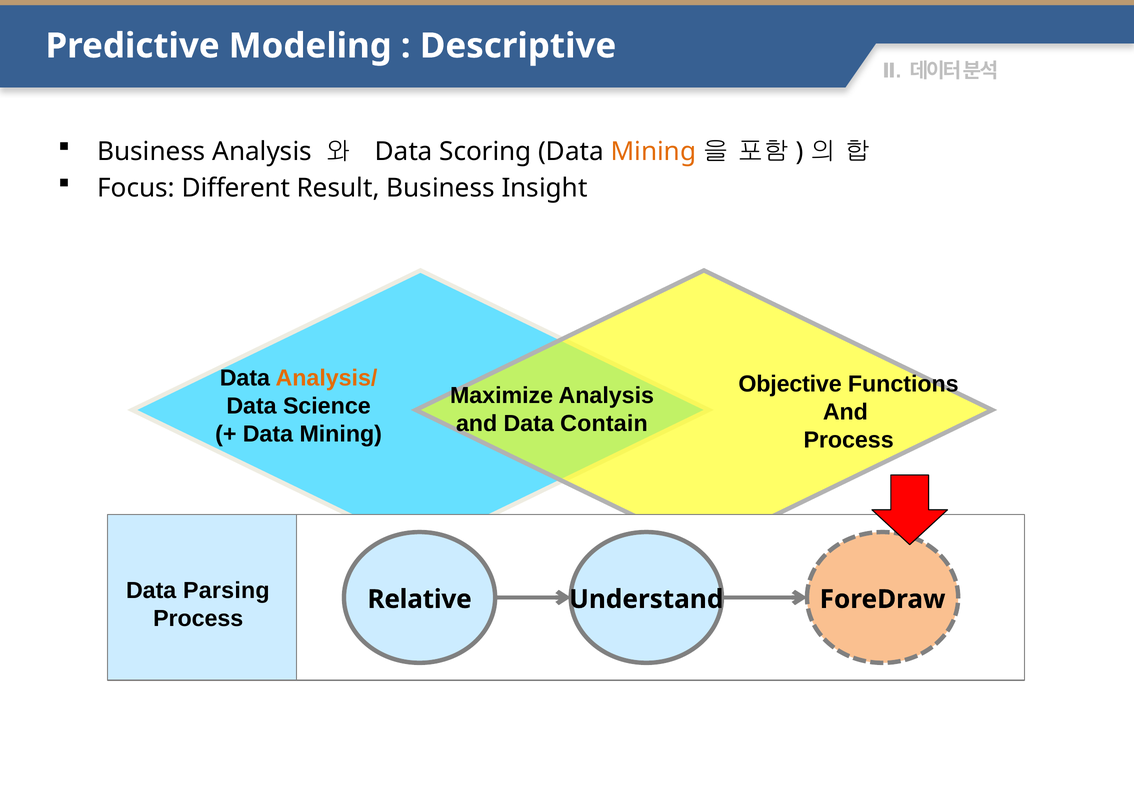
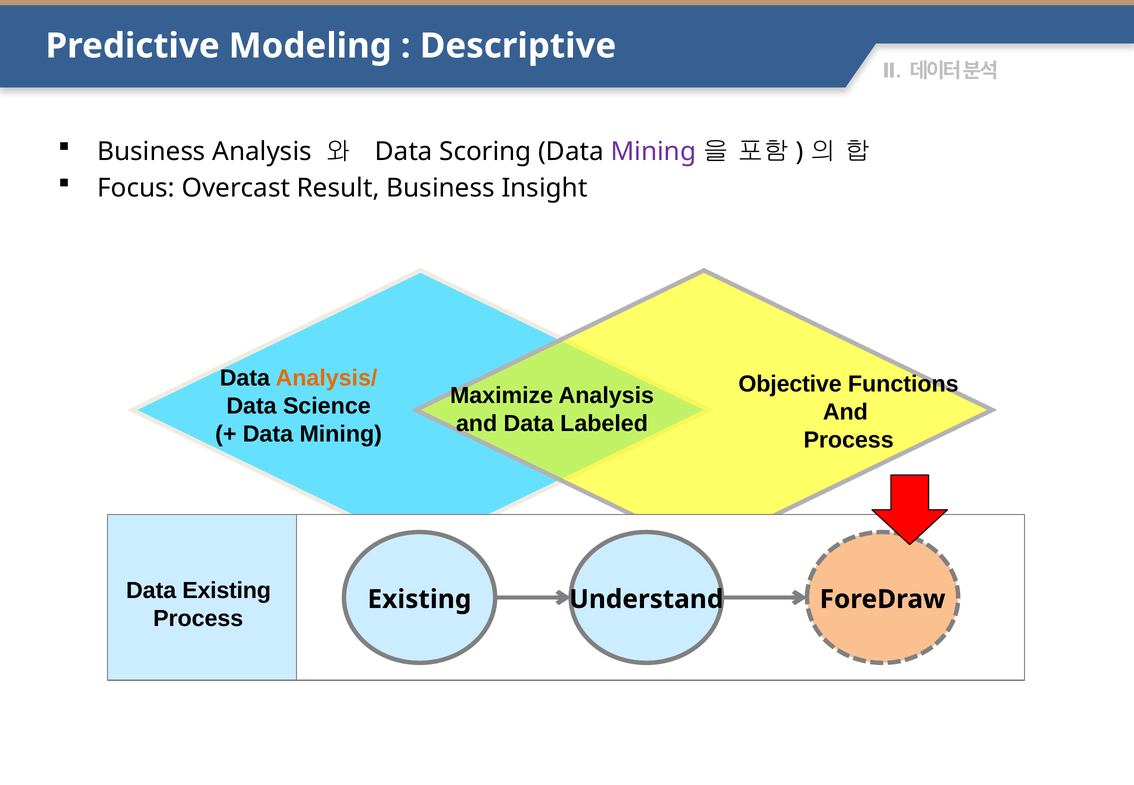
Mining at (653, 151) colour: orange -> purple
Different: Different -> Overcast
Contain: Contain -> Labeled
Data Parsing: Parsing -> Existing
Relative at (420, 599): Relative -> Existing
